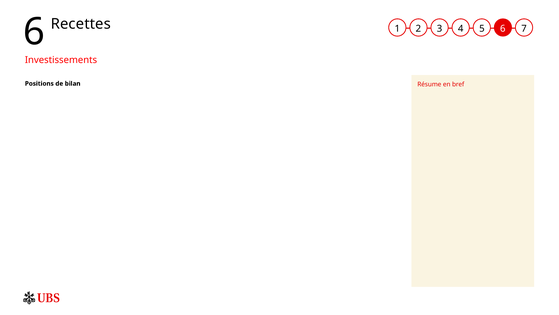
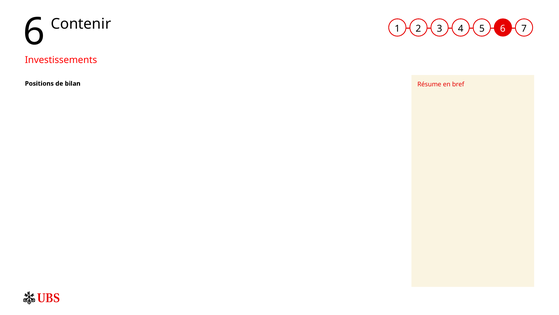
Recettes: Recettes -> Contenir
